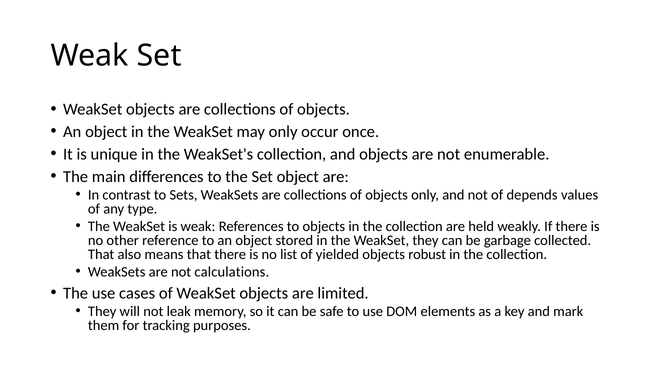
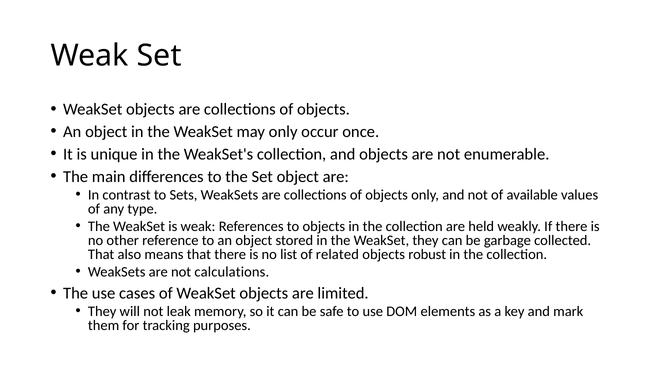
depends: depends -> available
yielded: yielded -> related
